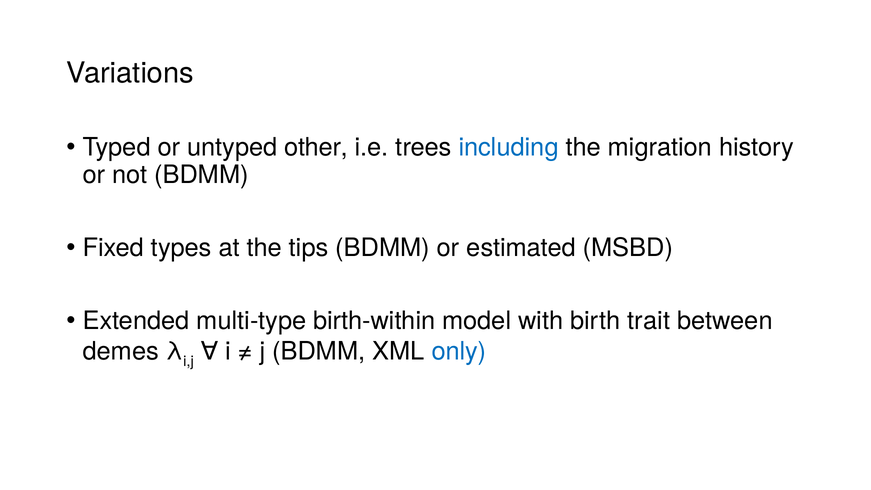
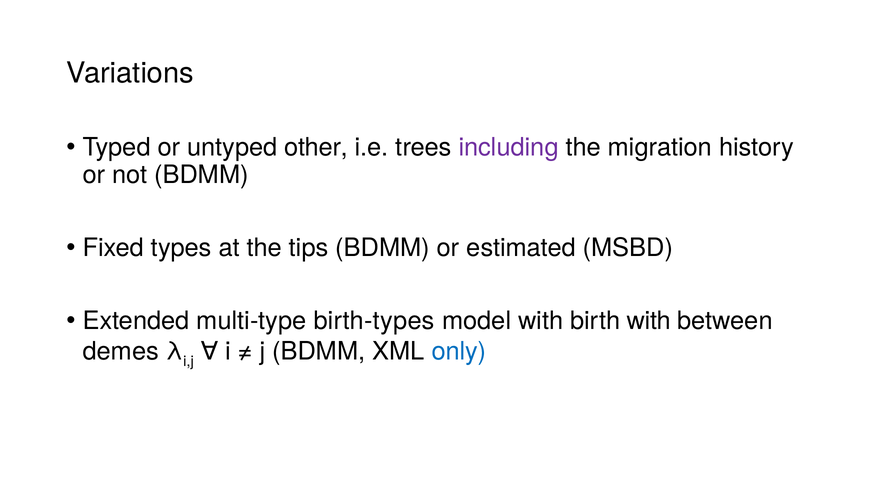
including colour: blue -> purple
birth-within: birth-within -> birth-types
birth trait: trait -> with
